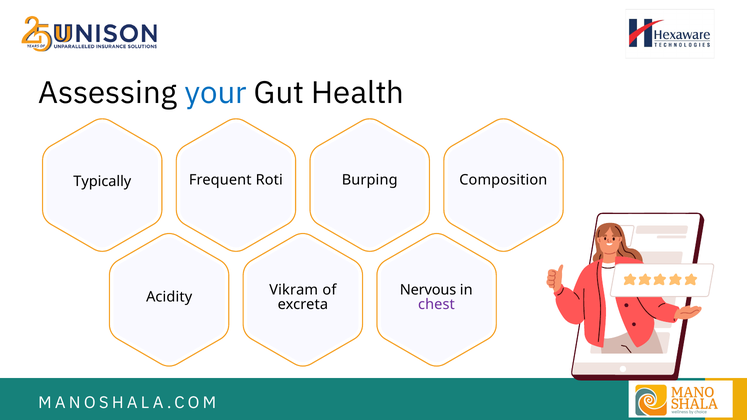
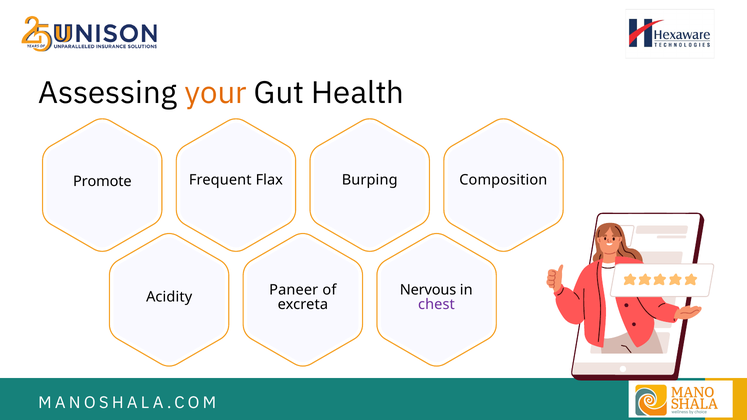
your colour: blue -> orange
Typically: Typically -> Promote
Roti: Roti -> Flax
Vikram: Vikram -> Paneer
